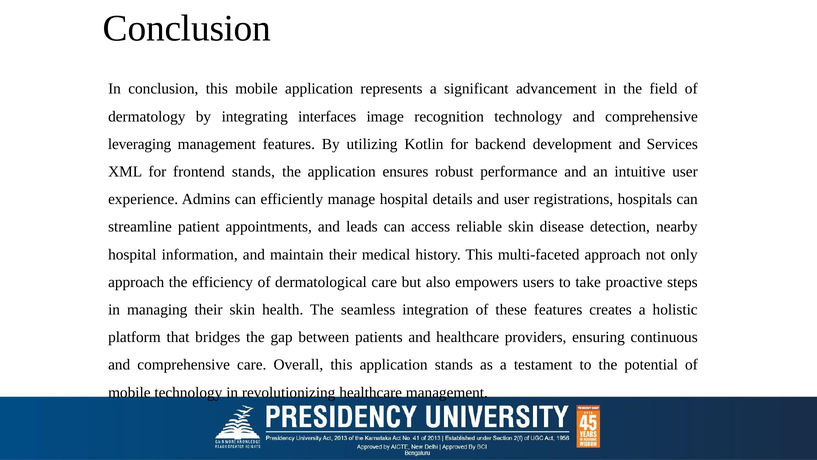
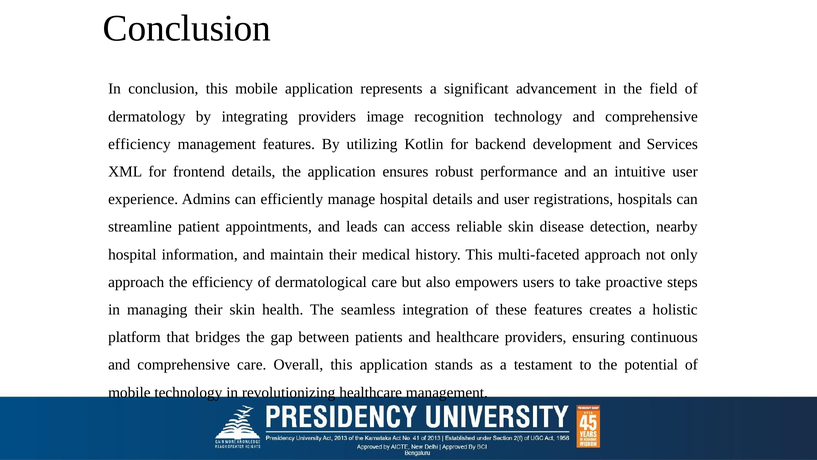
integrating interfaces: interfaces -> providers
leveraging at (140, 144): leveraging -> efficiency
frontend stands: stands -> details
